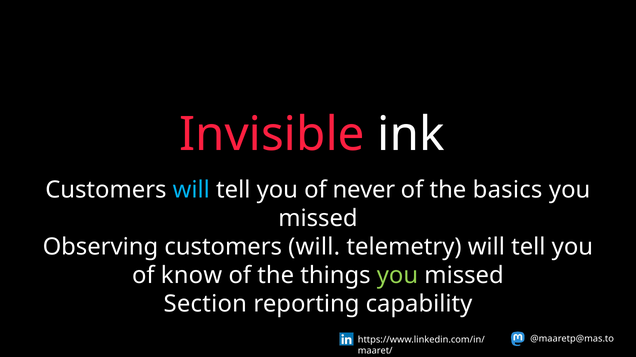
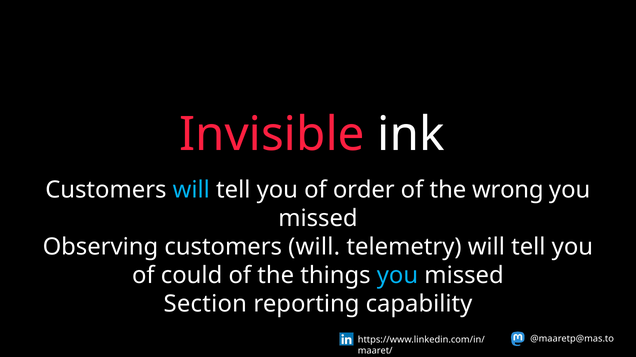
never: never -> order
basics: basics -> wrong
know: know -> could
you at (397, 276) colour: light green -> light blue
